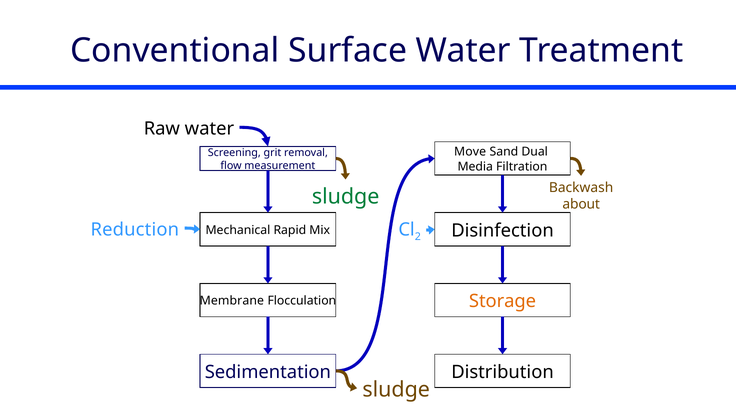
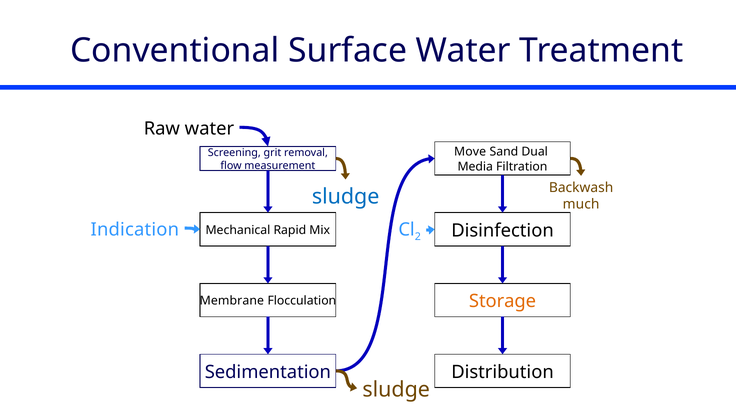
sludge at (346, 197) colour: green -> blue
about: about -> much
Reduction: Reduction -> Indication
